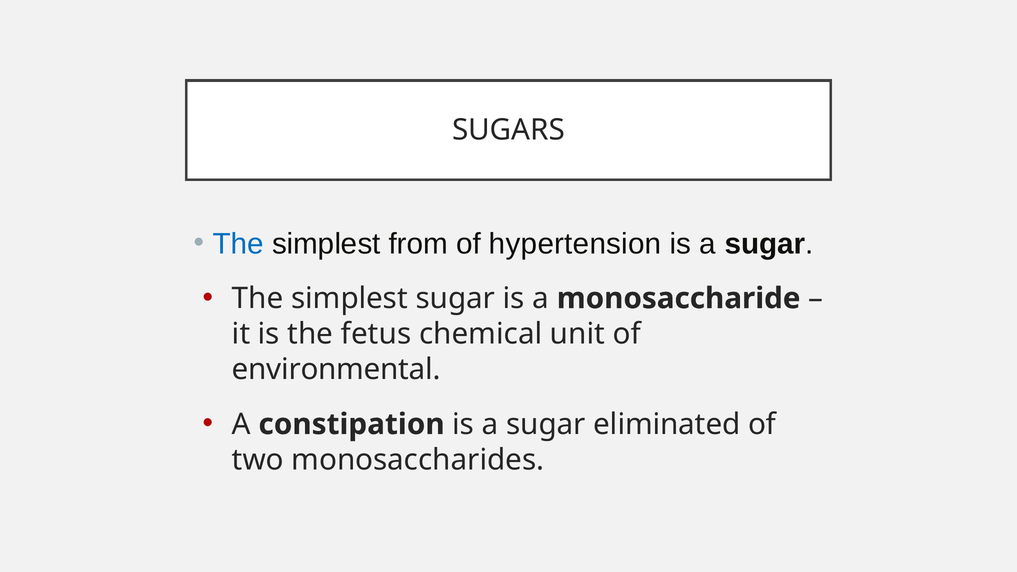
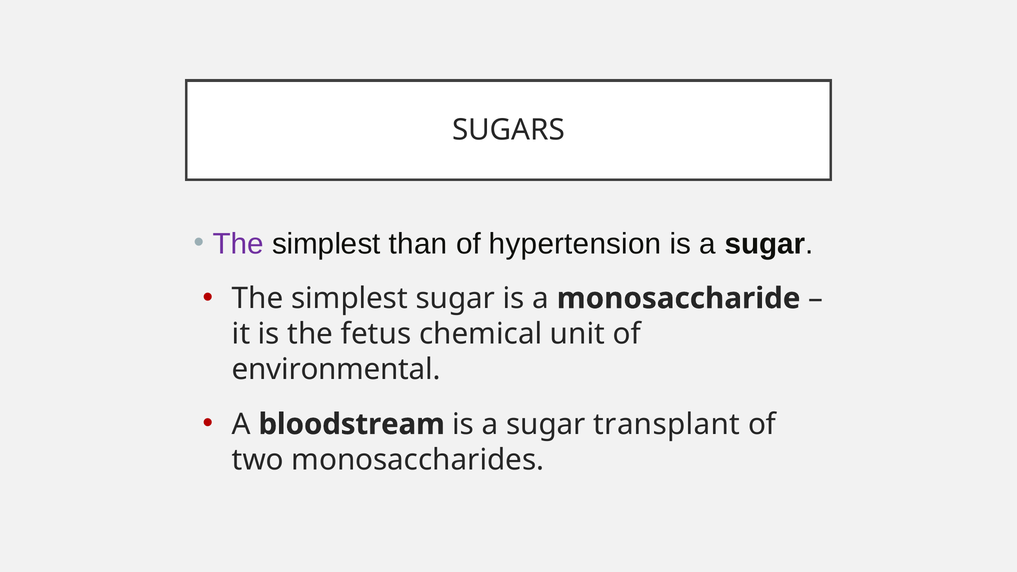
The at (238, 244) colour: blue -> purple
from: from -> than
constipation: constipation -> bloodstream
eliminated: eliminated -> transplant
